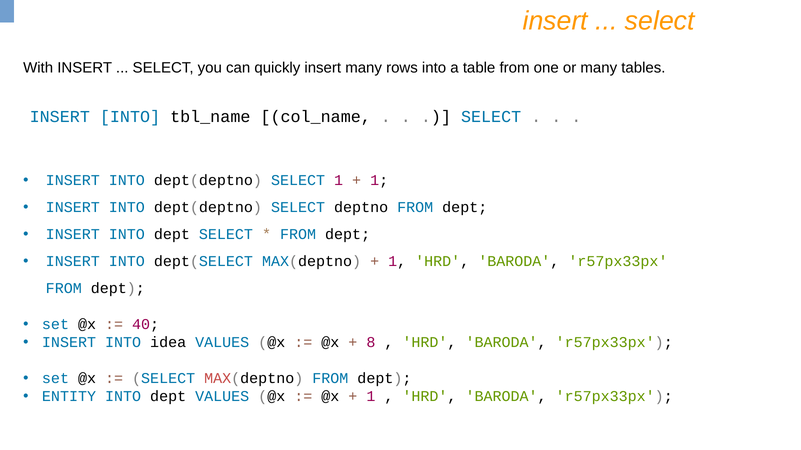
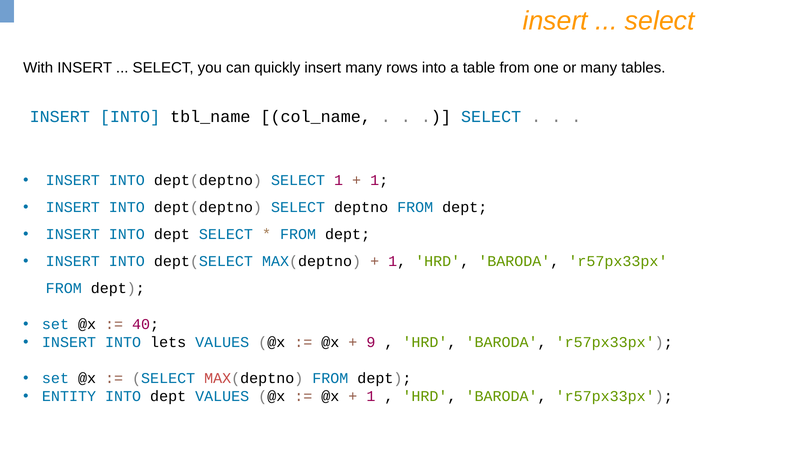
idea: idea -> lets
8: 8 -> 9
